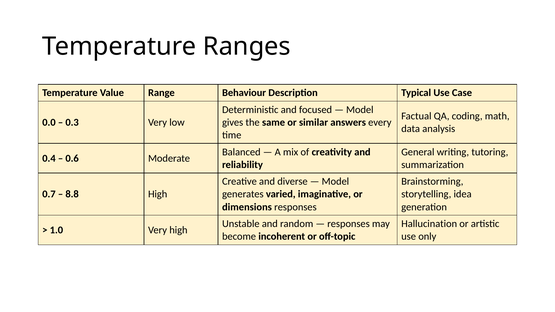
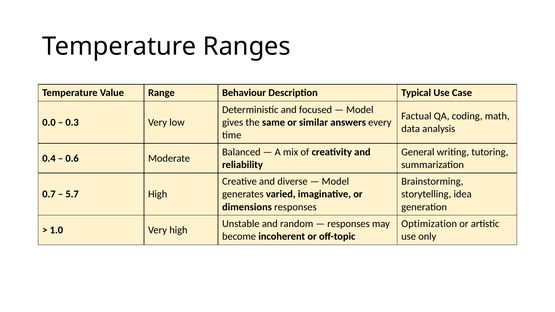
8.8: 8.8 -> 5.7
Hallucination: Hallucination -> Optimization
